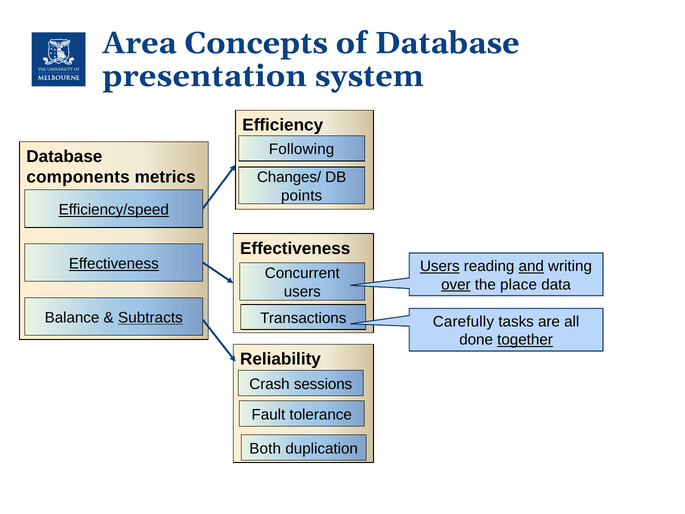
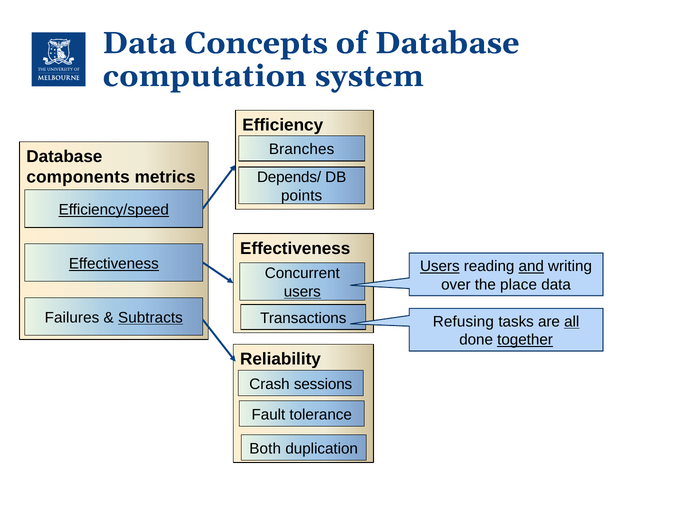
Area at (139, 43): Area -> Data
presentation: presentation -> computation
Following: Following -> Branches
Changes/: Changes/ -> Depends/
over underline: present -> none
users at (302, 292) underline: none -> present
Balance: Balance -> Failures
Carefully: Carefully -> Refusing
all underline: none -> present
